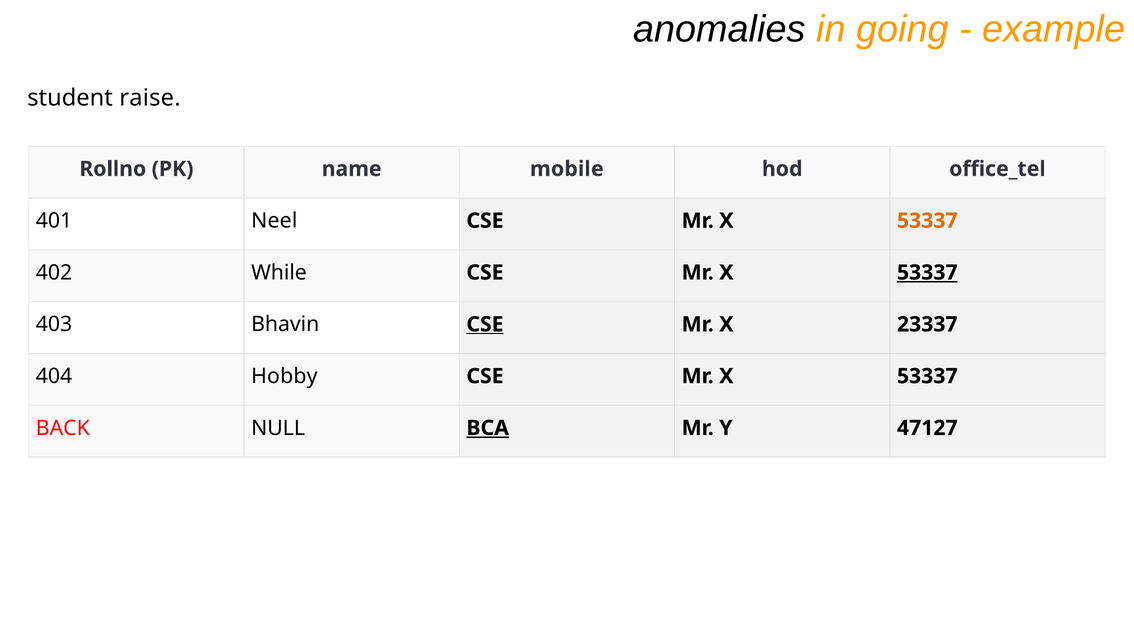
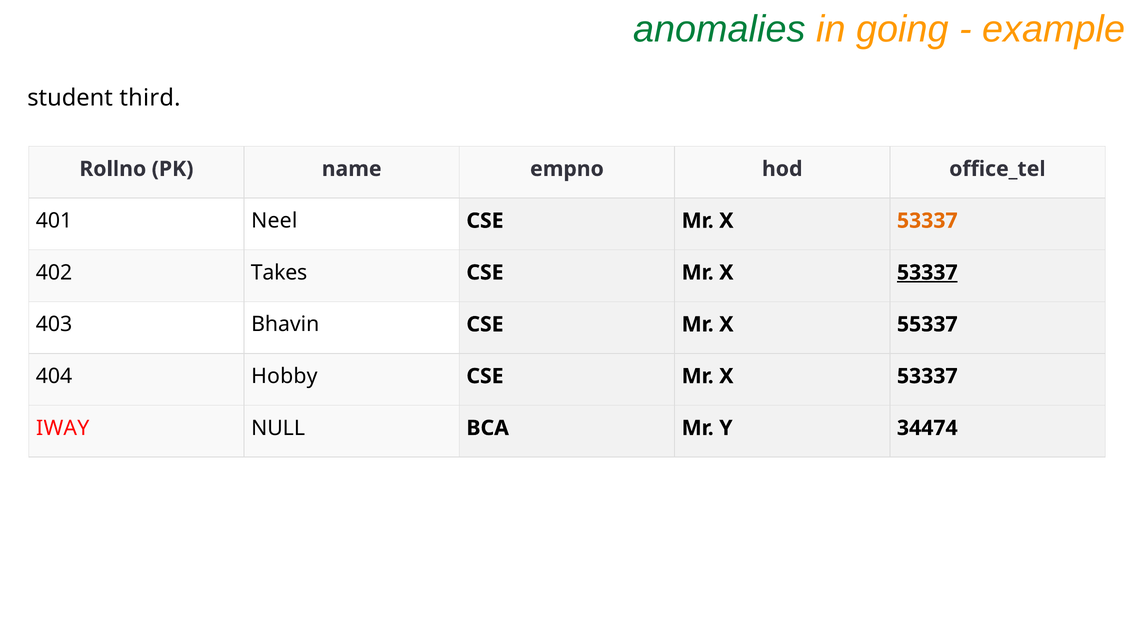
anomalies colour: black -> green
raise: raise -> third
mobile: mobile -> empno
While: While -> Takes
CSE at (485, 324) underline: present -> none
23337: 23337 -> 55337
BACK: BACK -> IWAY
BCA underline: present -> none
47127: 47127 -> 34474
